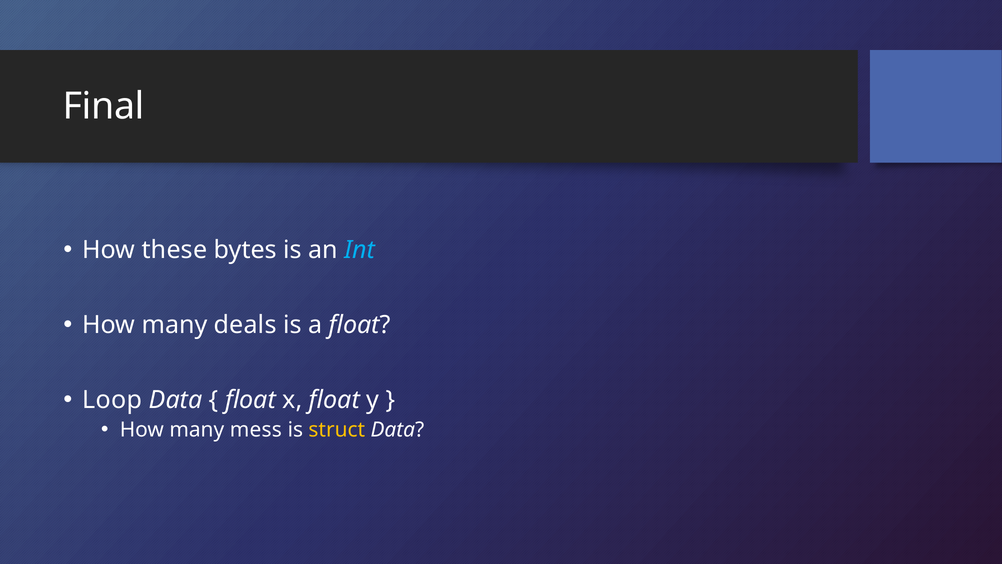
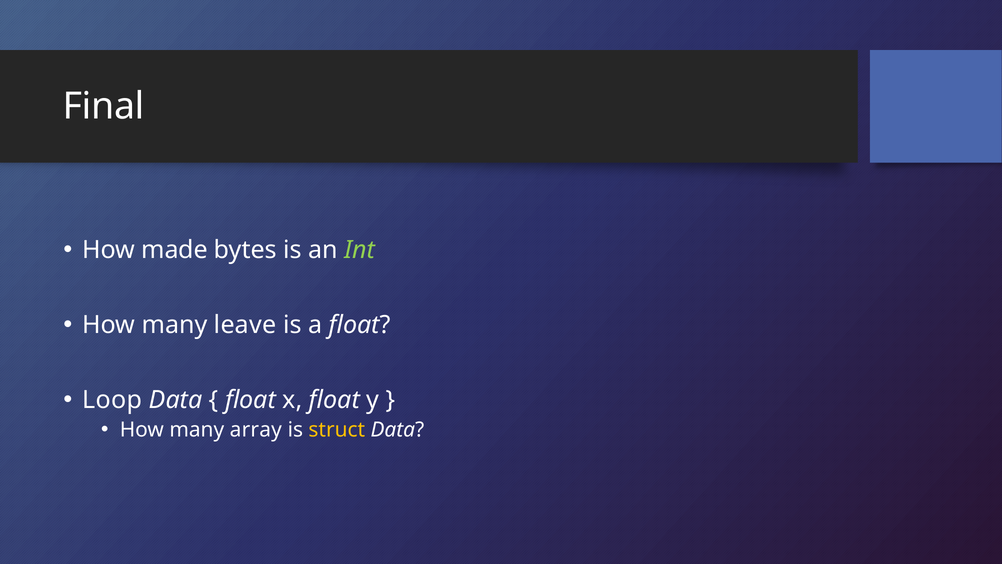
these: these -> made
Int colour: light blue -> light green
deals: deals -> leave
mess: mess -> array
